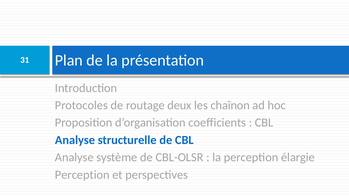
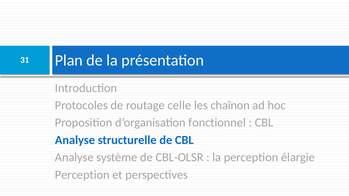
deux: deux -> celle
coefficients: coefficients -> fonctionnel
